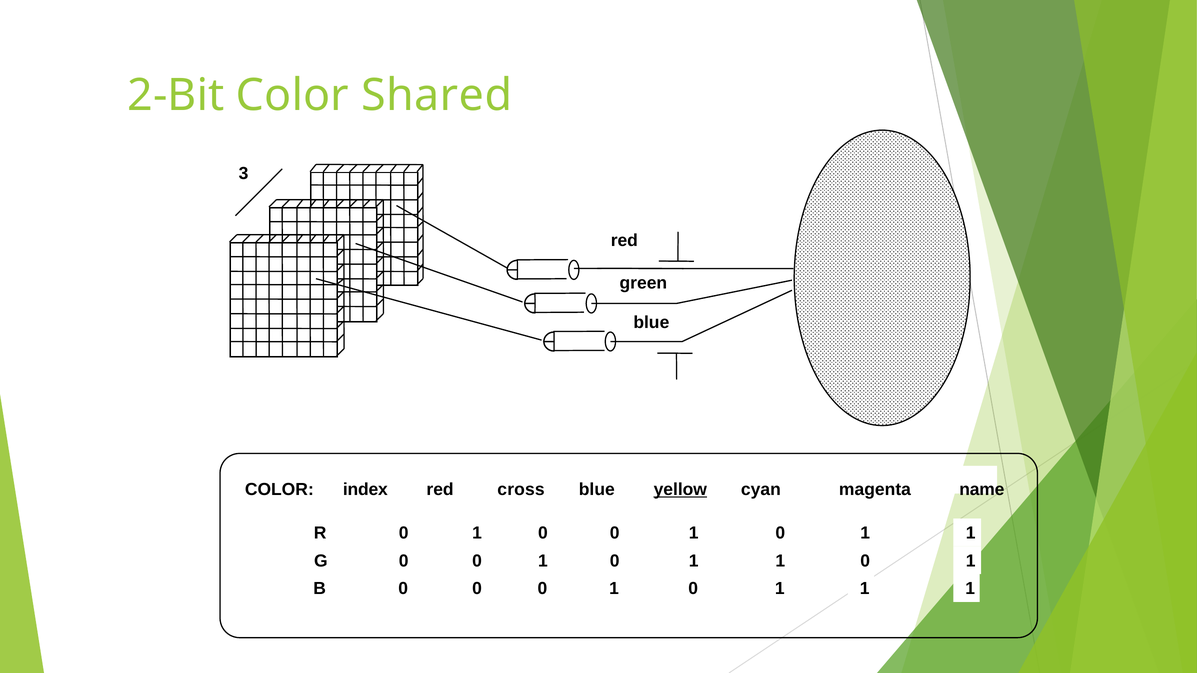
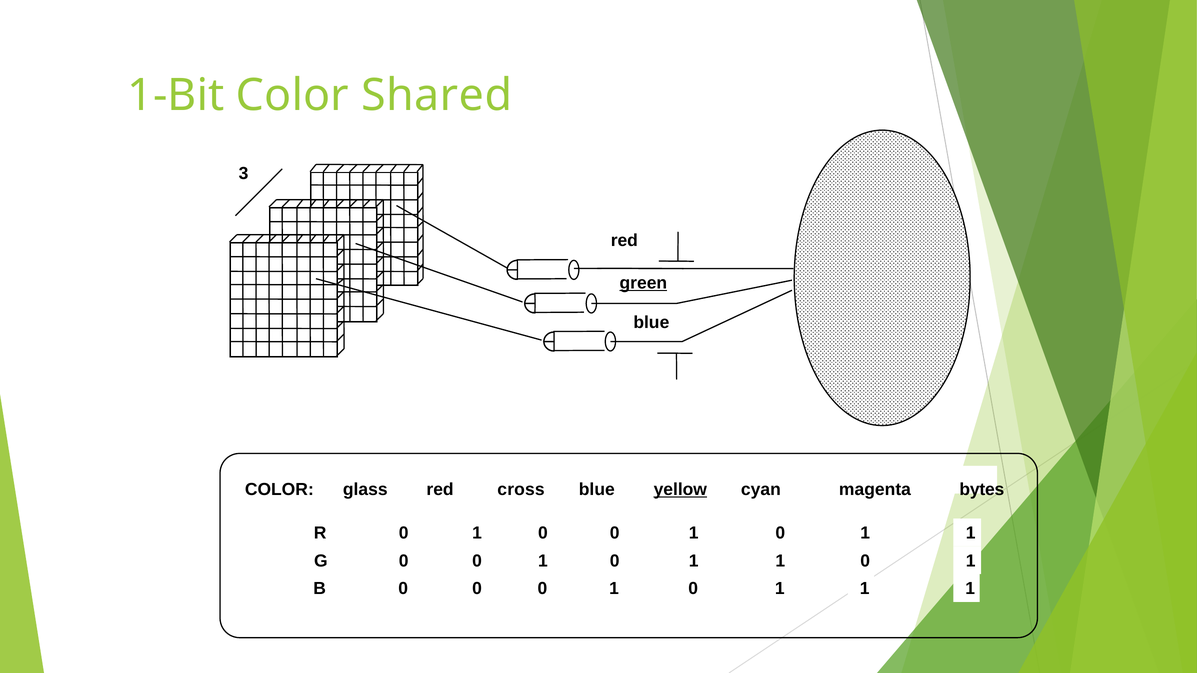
2-Bit: 2-Bit -> 1-Bit
green underline: none -> present
index: index -> glass
name: name -> bytes
